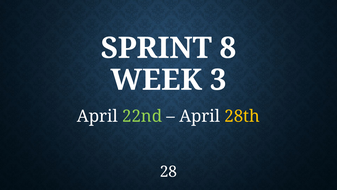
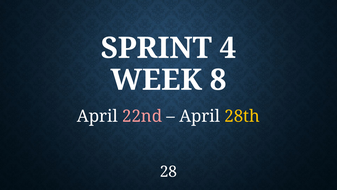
8: 8 -> 4
3: 3 -> 8
22nd colour: light green -> pink
